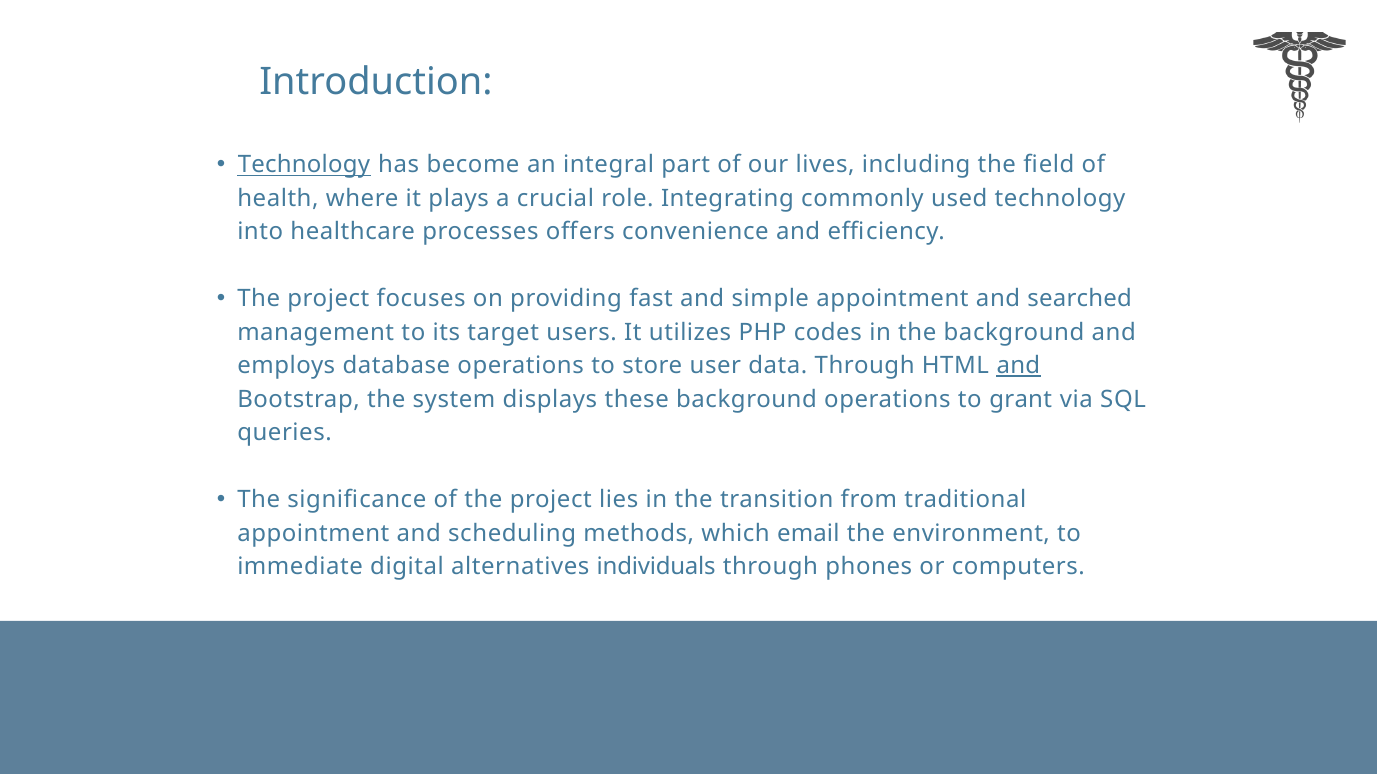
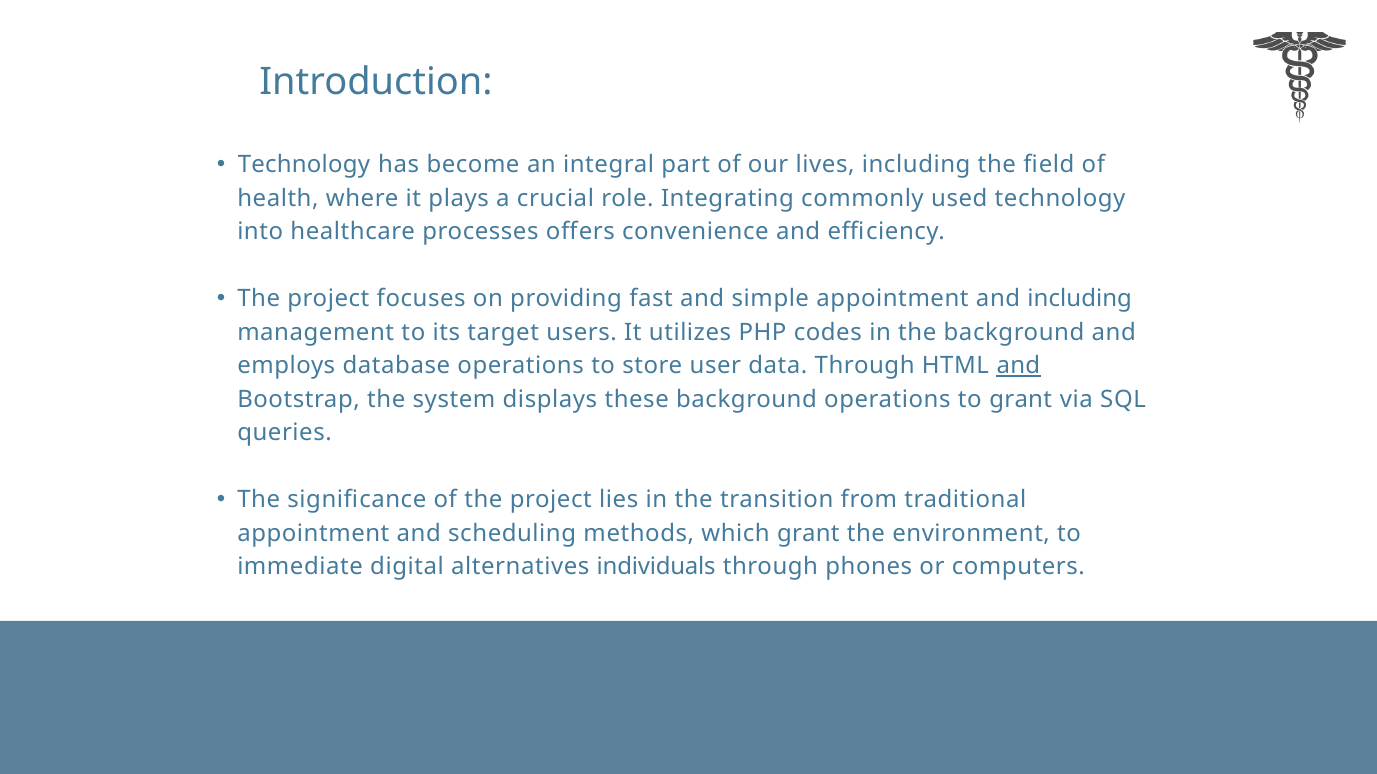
Technology at (304, 165) underline: present -> none
and searched: searched -> including
which email: email -> grant
